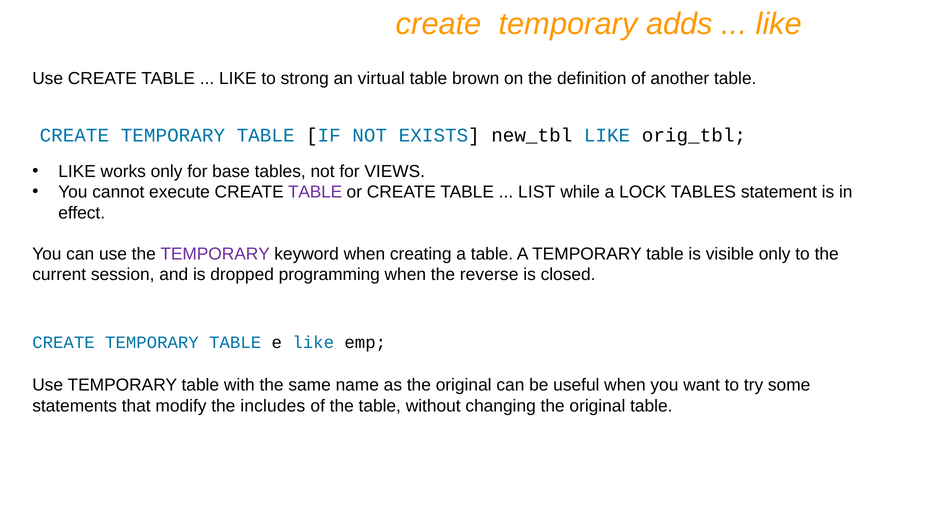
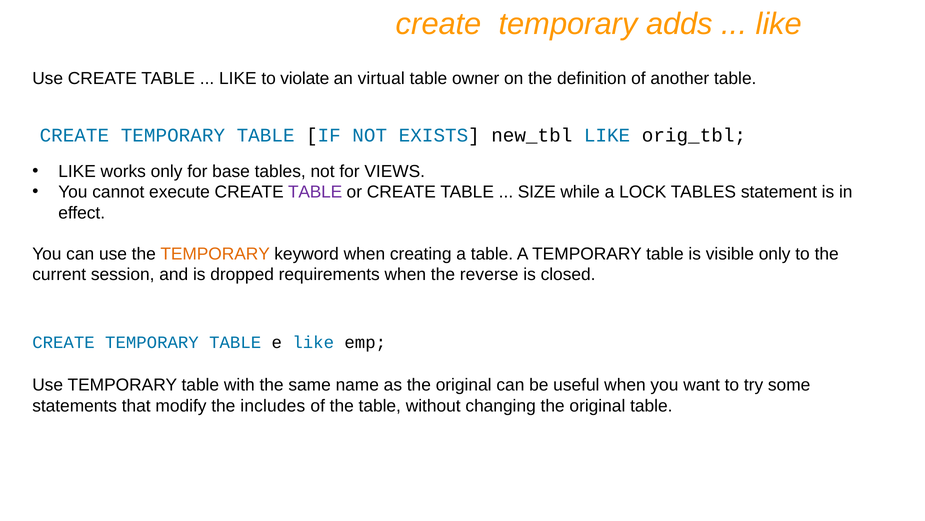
strong: strong -> violate
brown: brown -> owner
LIST: LIST -> SIZE
TEMPORARY at (215, 253) colour: purple -> orange
programming: programming -> requirements
